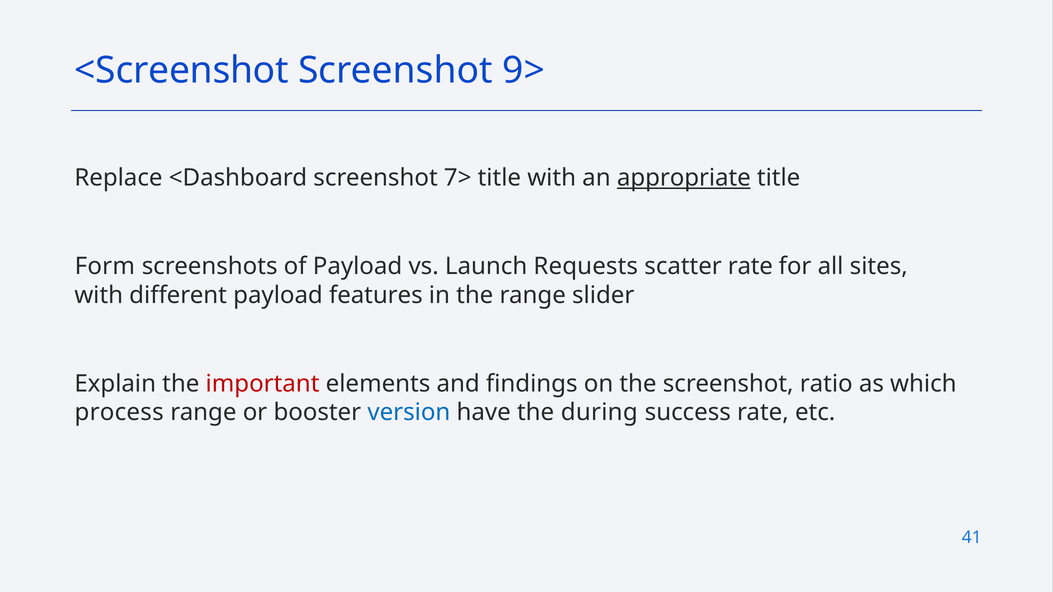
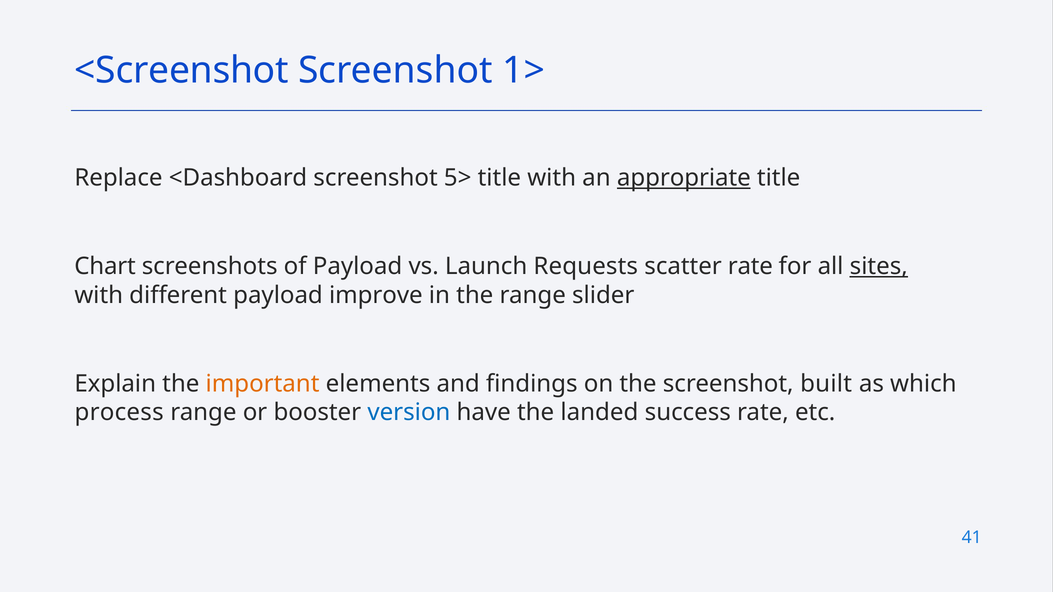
9>: 9> -> 1>
7>: 7> -> 5>
Form: Form -> Chart
sites underline: none -> present
features: features -> improve
important colour: red -> orange
ratio: ratio -> built
during: during -> landed
